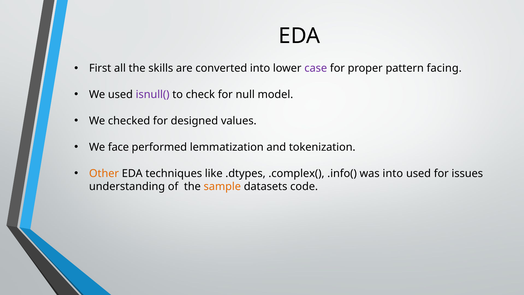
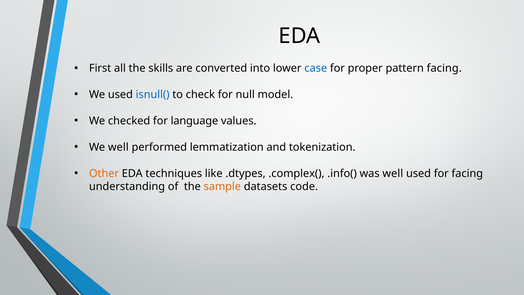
case colour: purple -> blue
isnull( colour: purple -> blue
designed: designed -> language
We face: face -> well
was into: into -> well
for issues: issues -> facing
